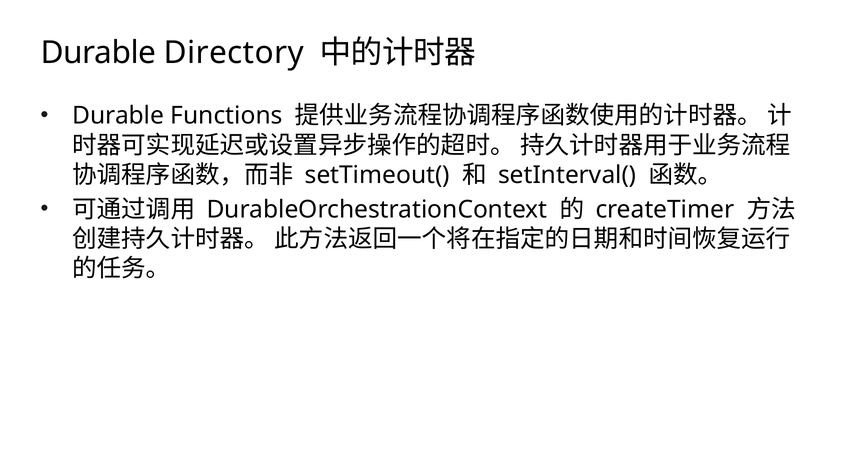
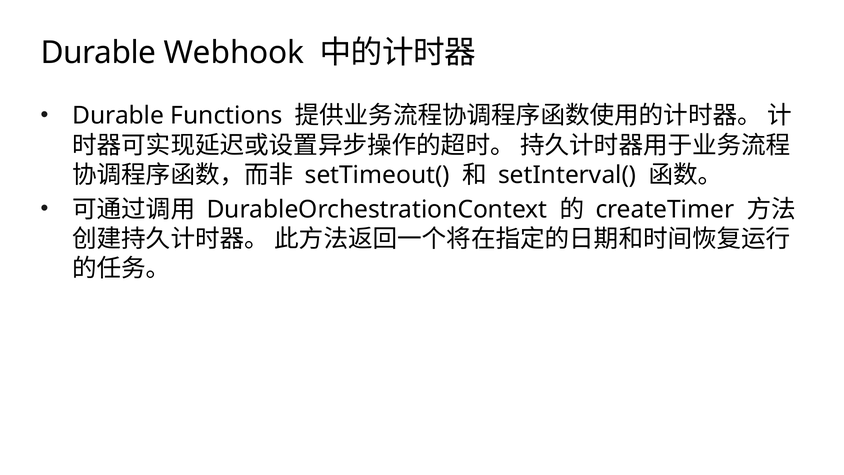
Directory: Directory -> Webhook
